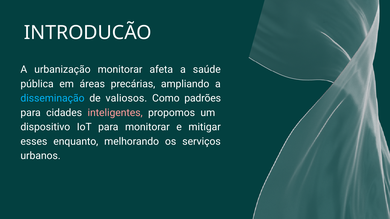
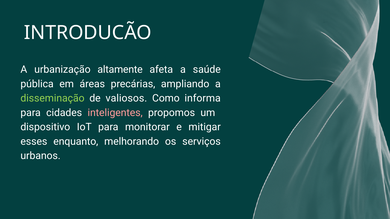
urbanização monitorar: monitorar -> altamente
disseminação colour: light blue -> light green
padrões: padrões -> informa
